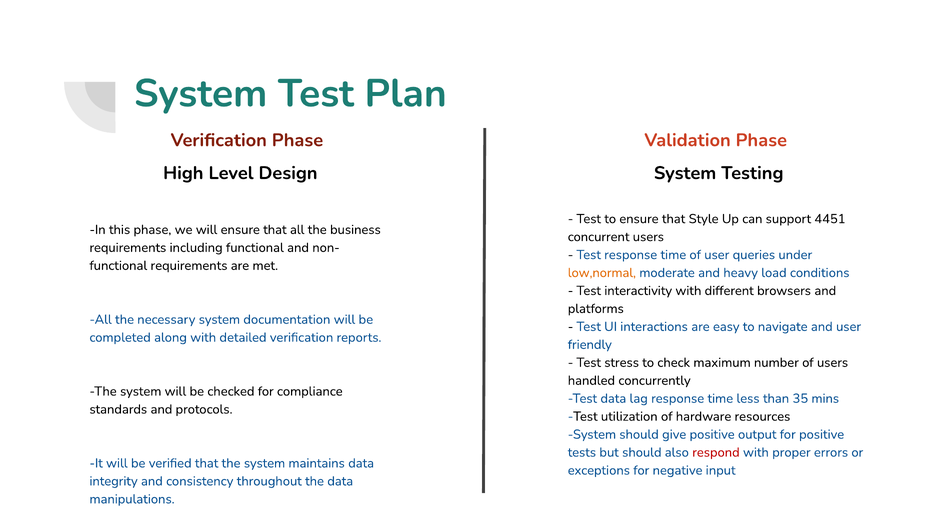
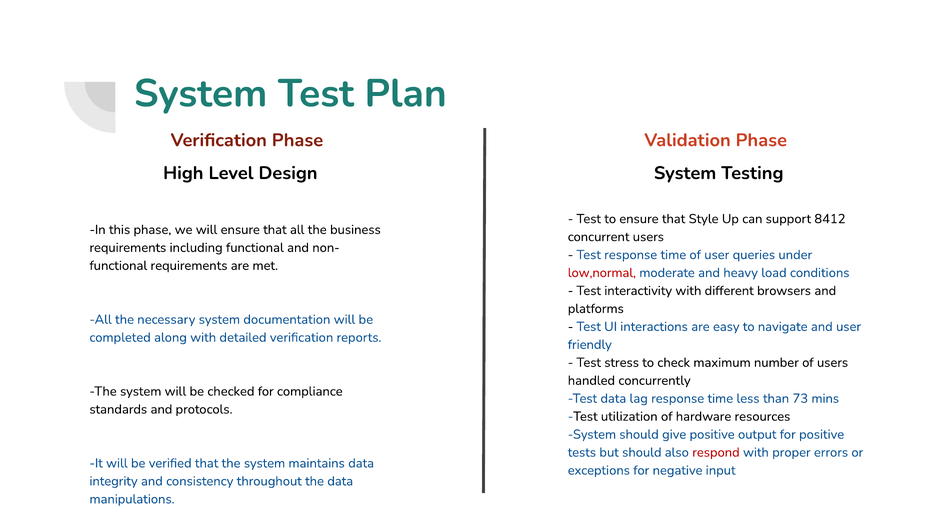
4451: 4451 -> 8412
low,normal colour: orange -> red
35: 35 -> 73
